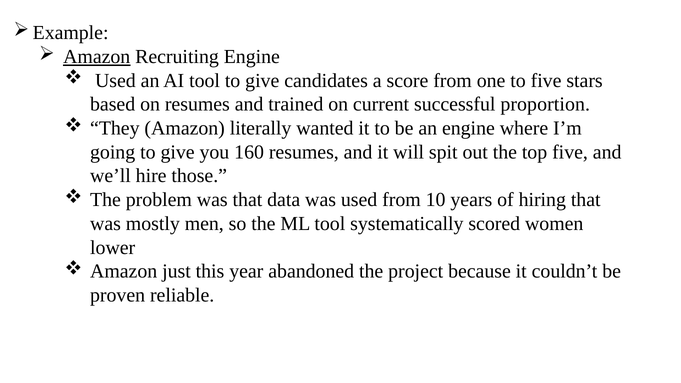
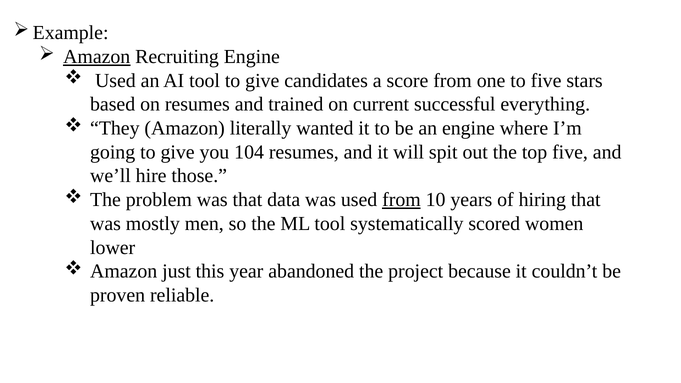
proportion: proportion -> everything
160: 160 -> 104
from at (401, 200) underline: none -> present
